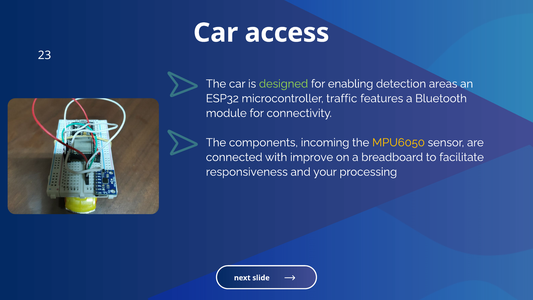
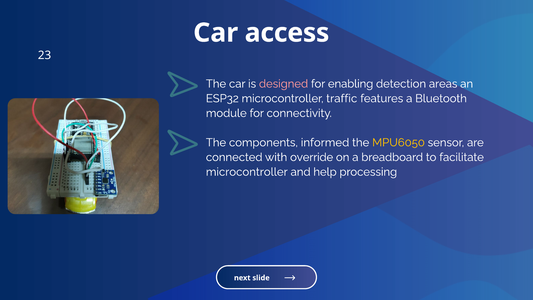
designed colour: light green -> pink
incoming: incoming -> informed
improve: improve -> override
responsiveness at (247, 172): responsiveness -> microcontroller
your: your -> help
